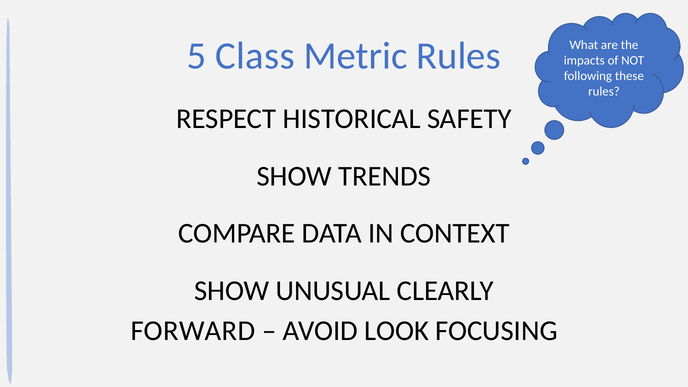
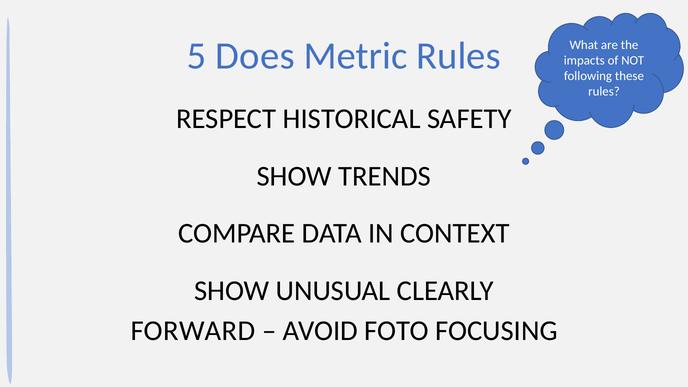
Class: Class -> Does
LOOK: LOOK -> FOTO
